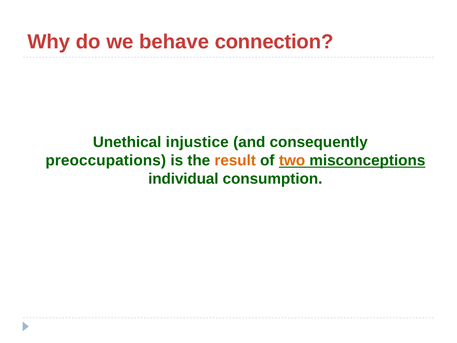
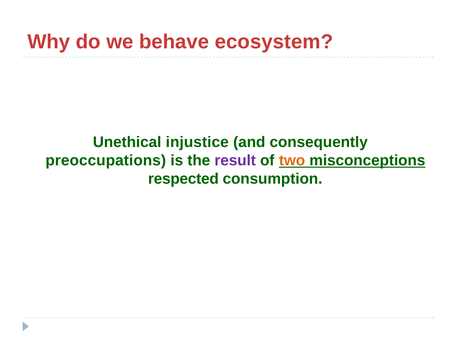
connection: connection -> ecosystem
result colour: orange -> purple
individual: individual -> respected
